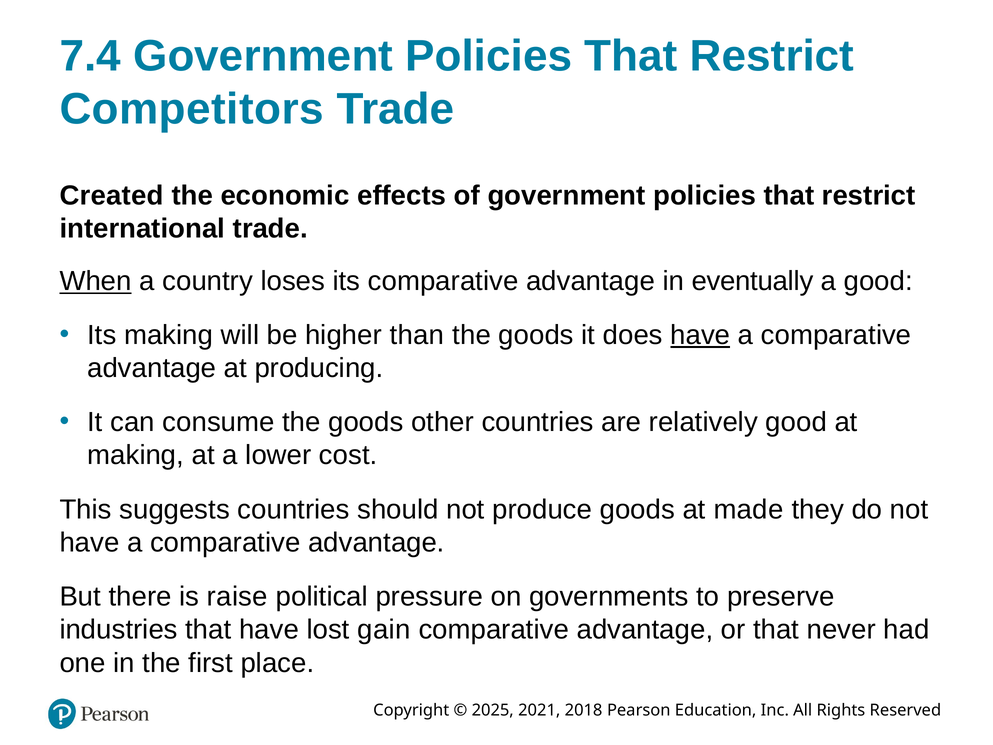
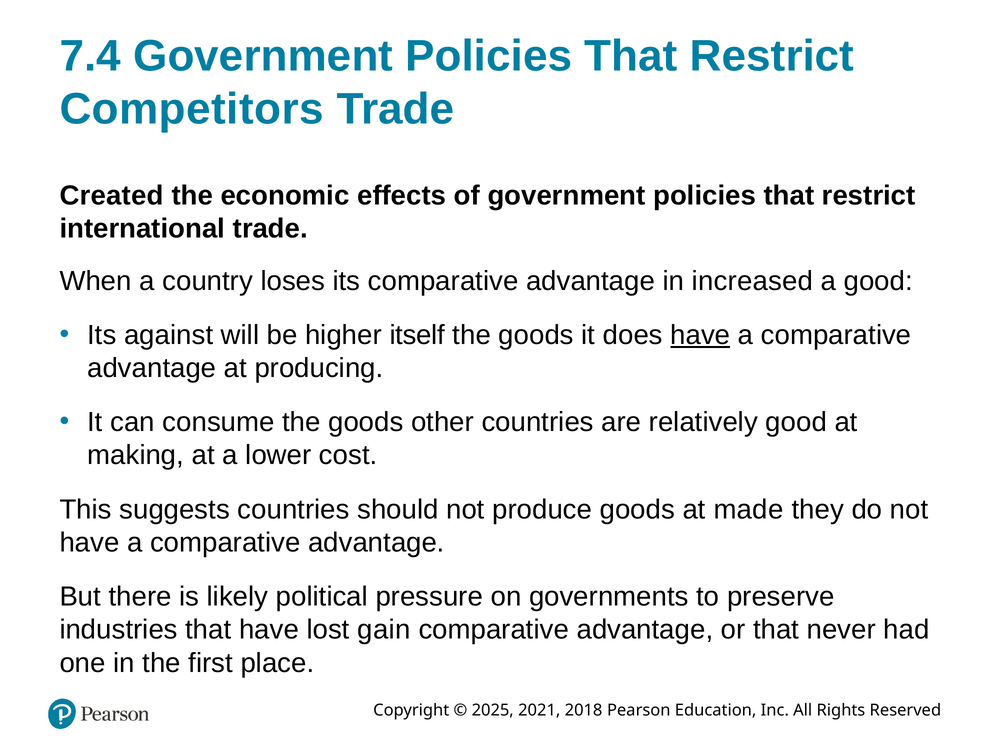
When underline: present -> none
eventually: eventually -> increased
Its making: making -> against
than: than -> itself
raise: raise -> likely
